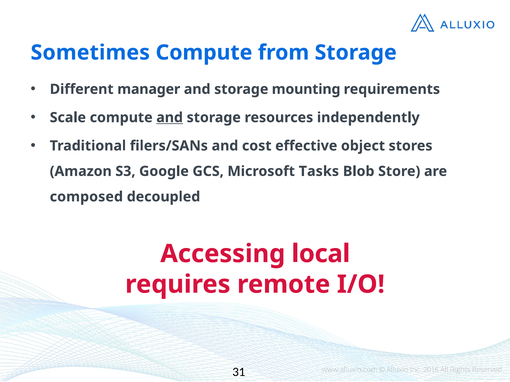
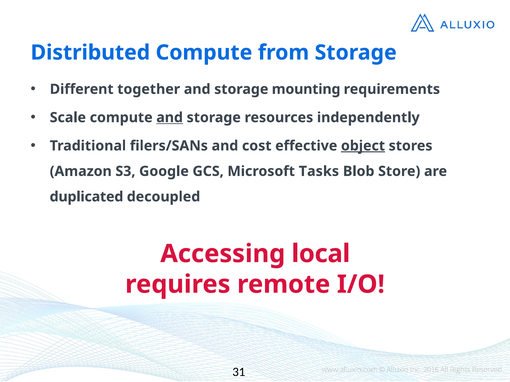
Sometimes: Sometimes -> Distributed
manager: manager -> together
object underline: none -> present
composed: composed -> duplicated
